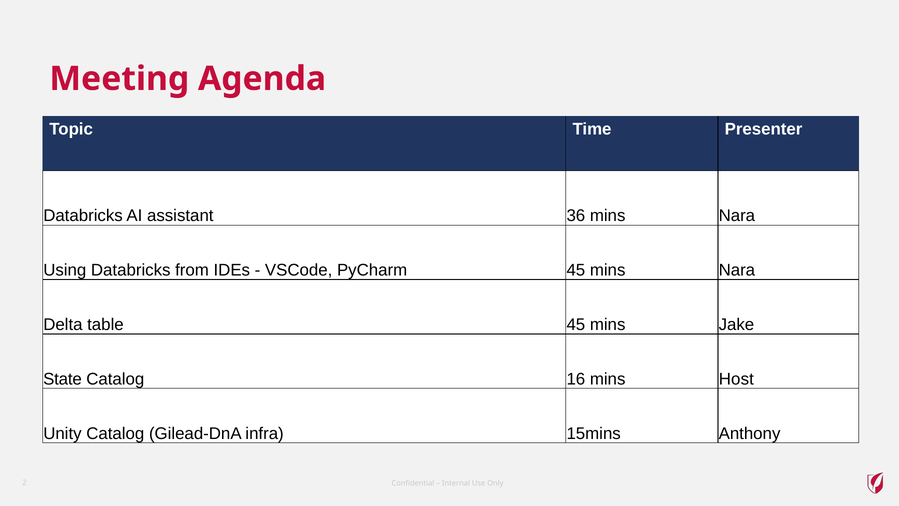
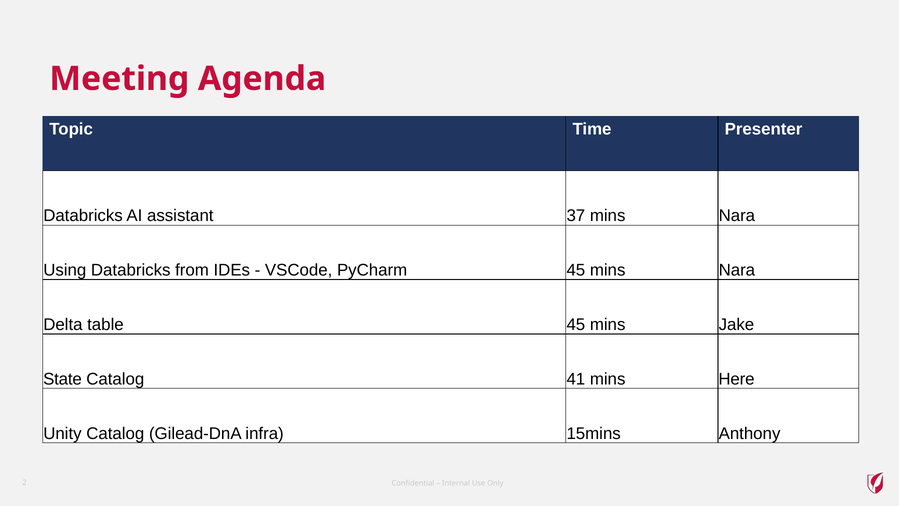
36: 36 -> 37
16: 16 -> 41
Host: Host -> Here
